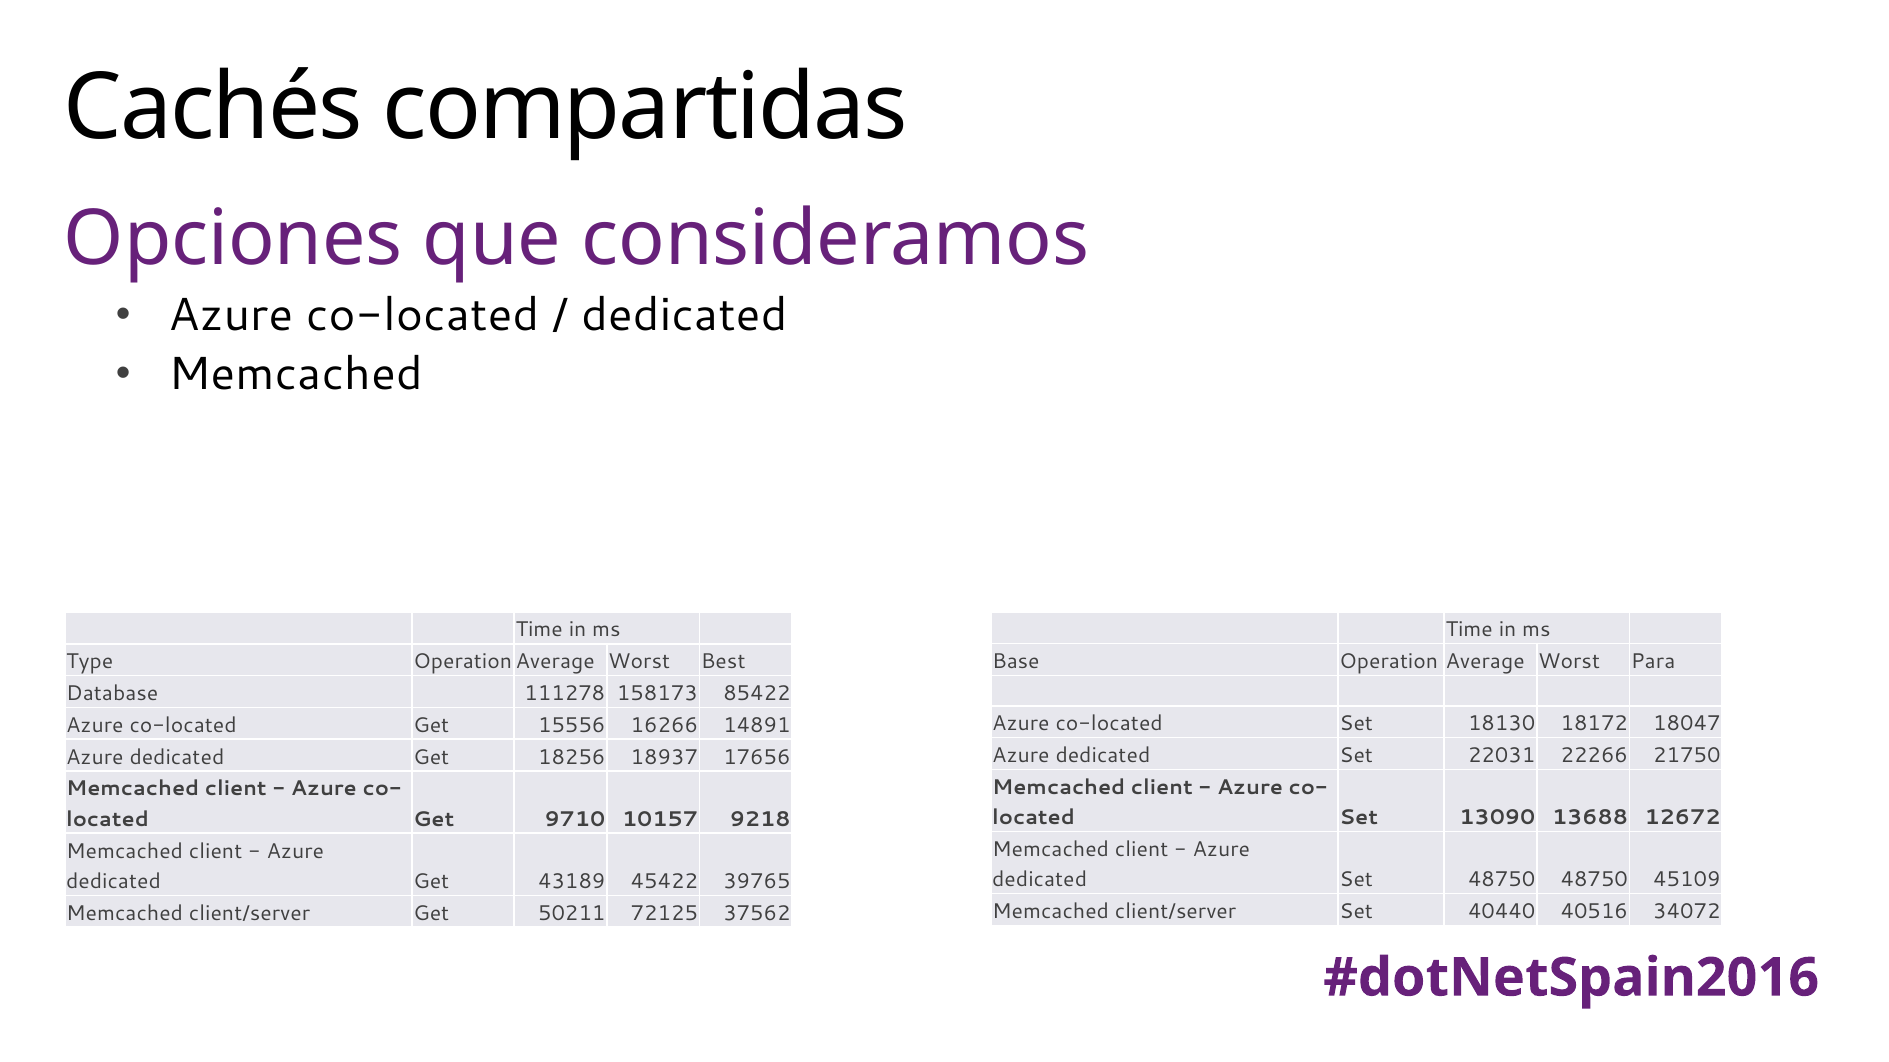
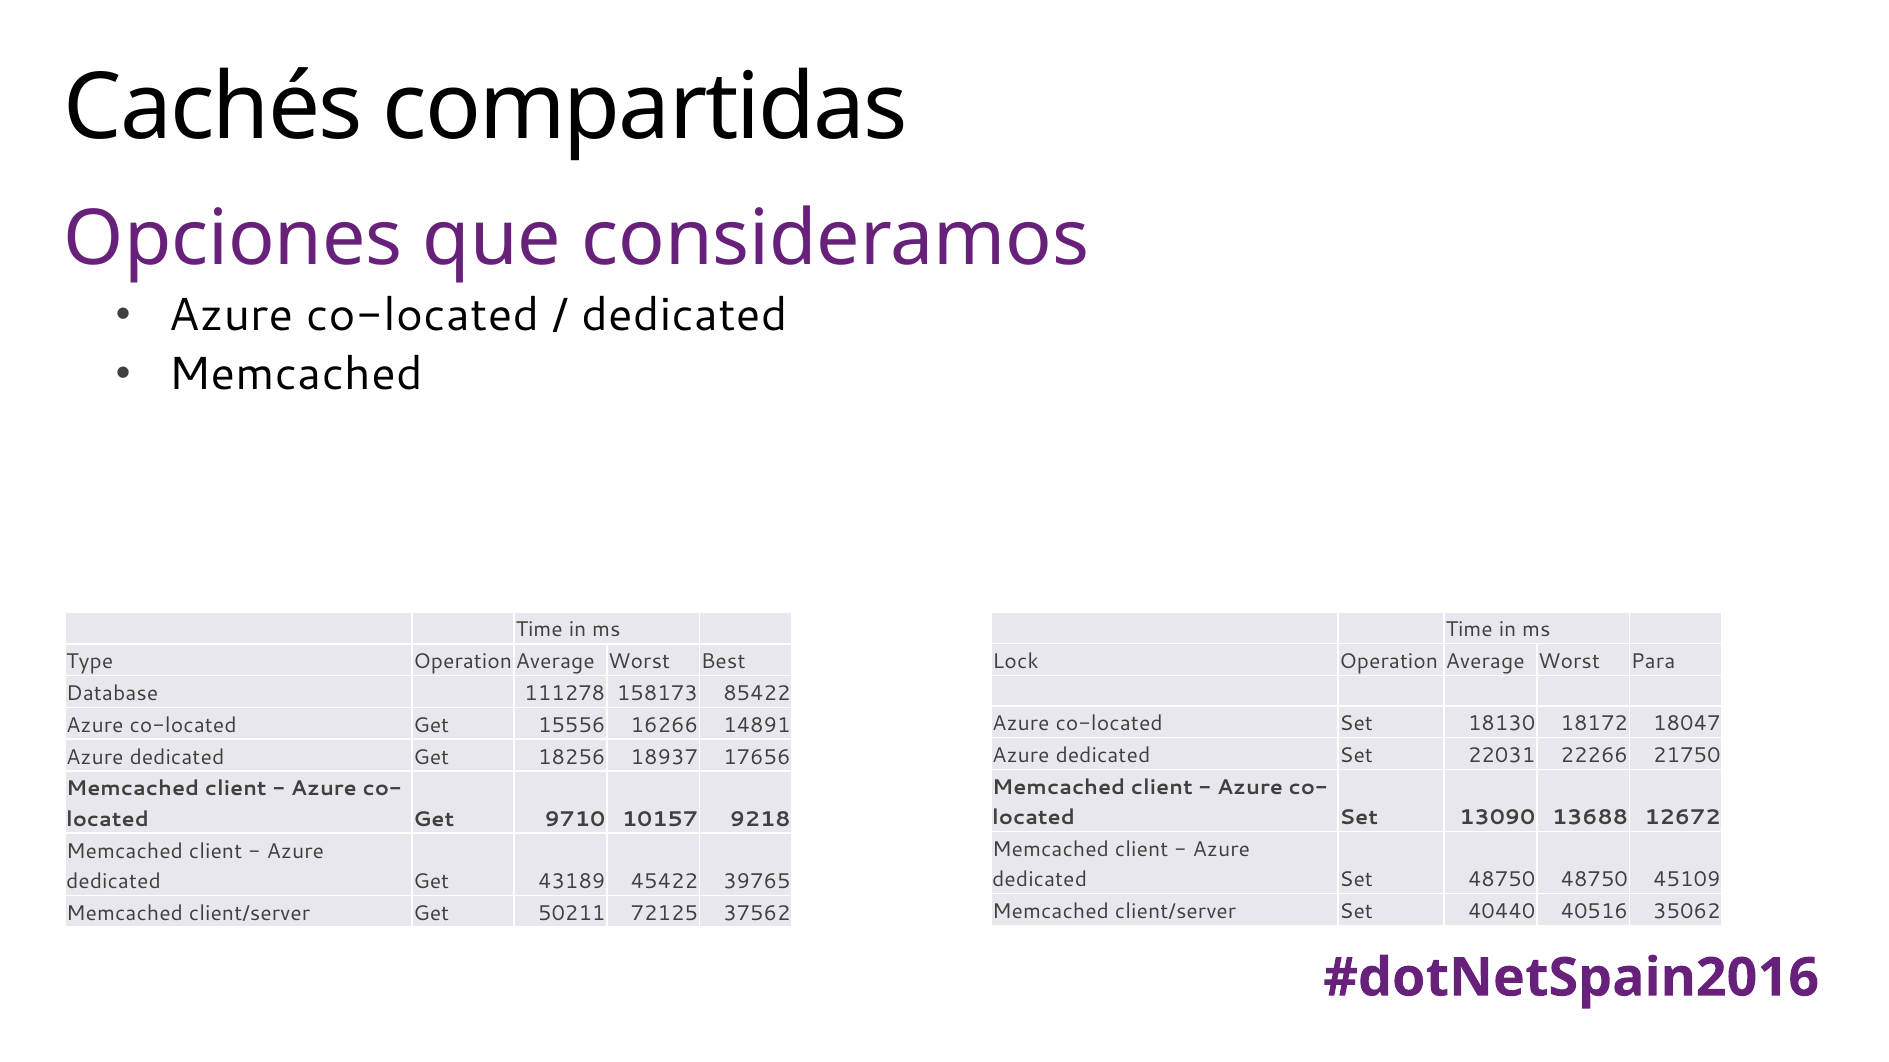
Base: Base -> Lock
34072: 34072 -> 35062
